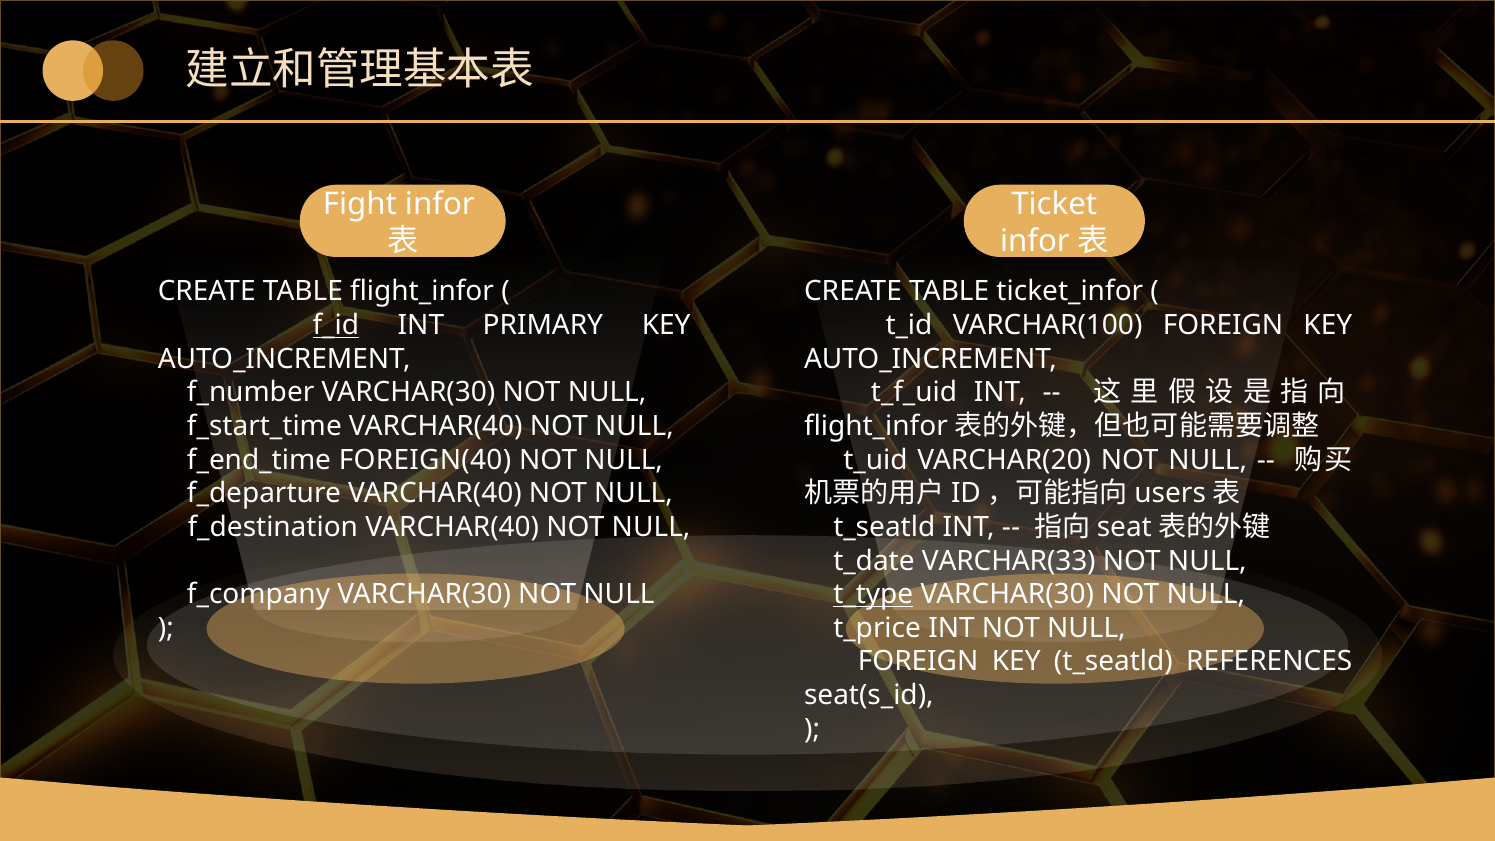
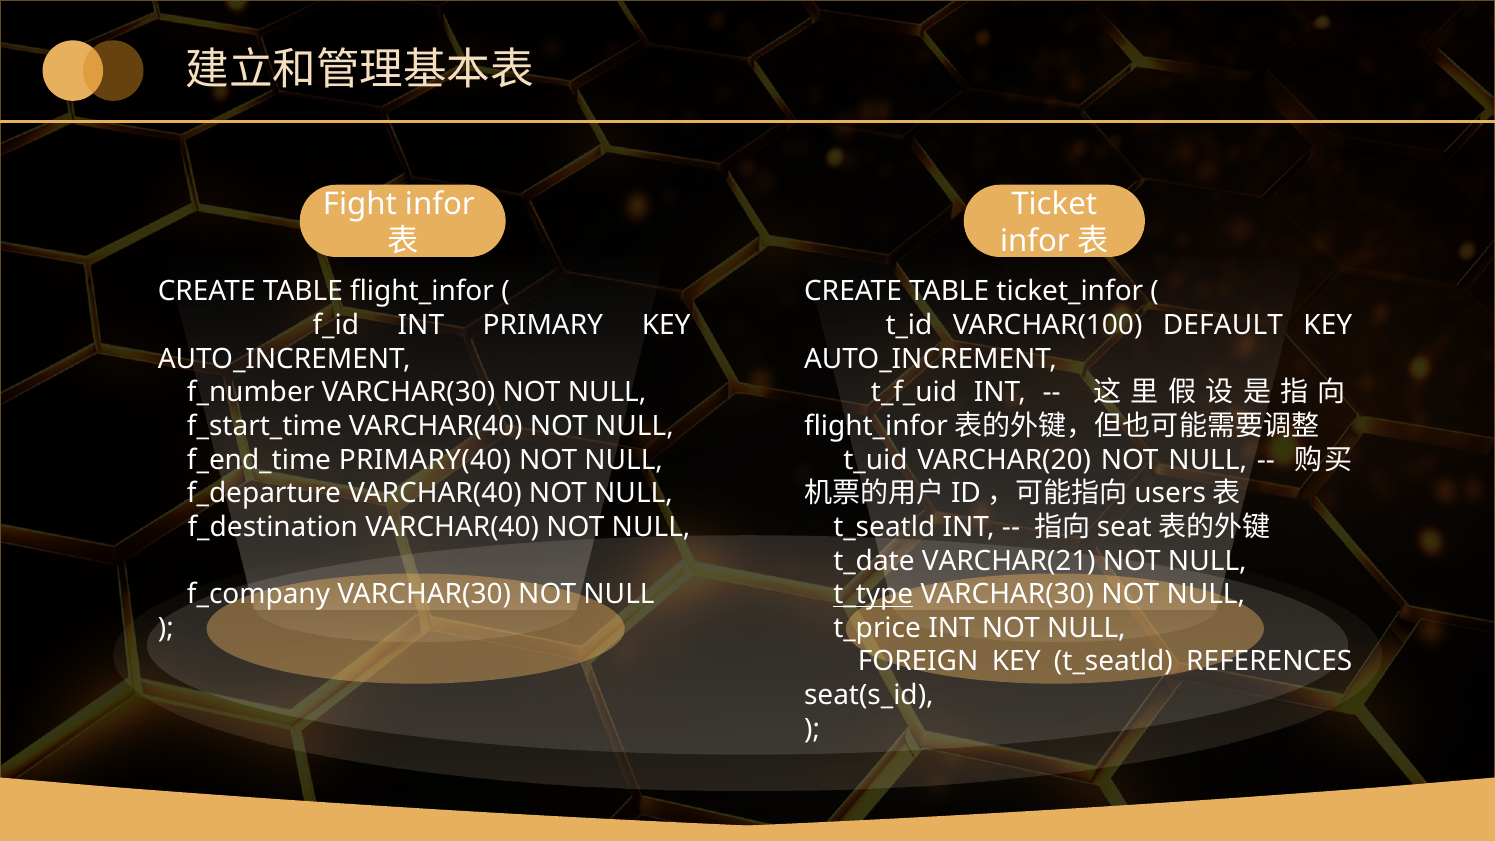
f_id underline: present -> none
VARCHAR(100 FOREIGN: FOREIGN -> DEFAULT
FOREIGN(40: FOREIGN(40 -> PRIMARY(40
VARCHAR(33: VARCHAR(33 -> VARCHAR(21
